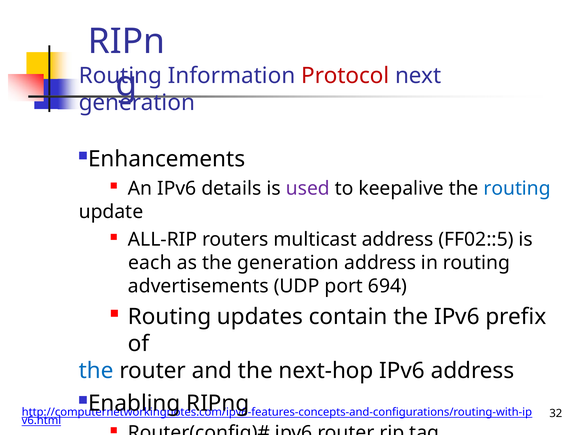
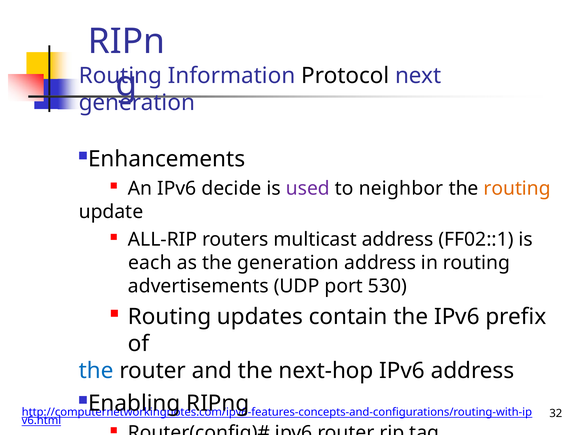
Protocol colour: red -> black
details: details -> decide
keepalive: keepalive -> neighbor
routing at (517, 189) colour: blue -> orange
FF02::5: FF02::5 -> FF02::1
694: 694 -> 530
